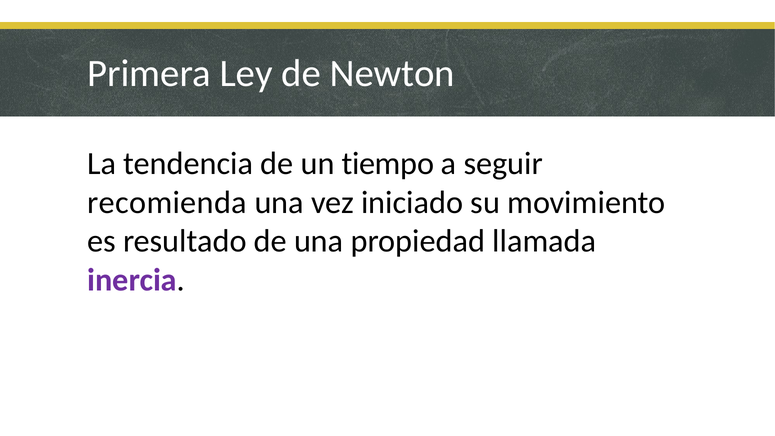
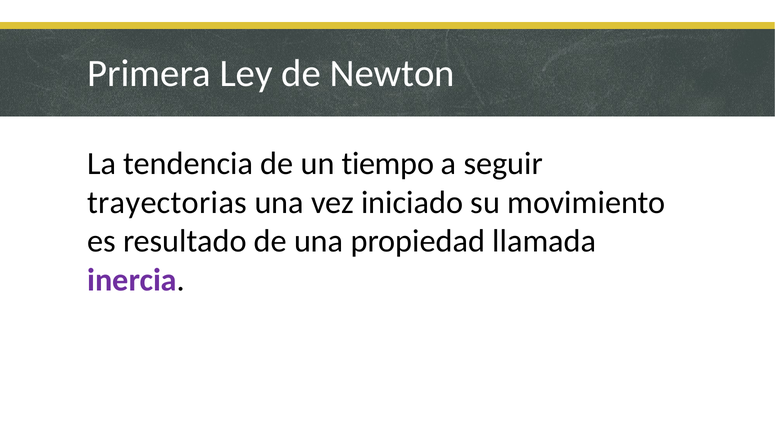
recomienda: recomienda -> trayectorias
